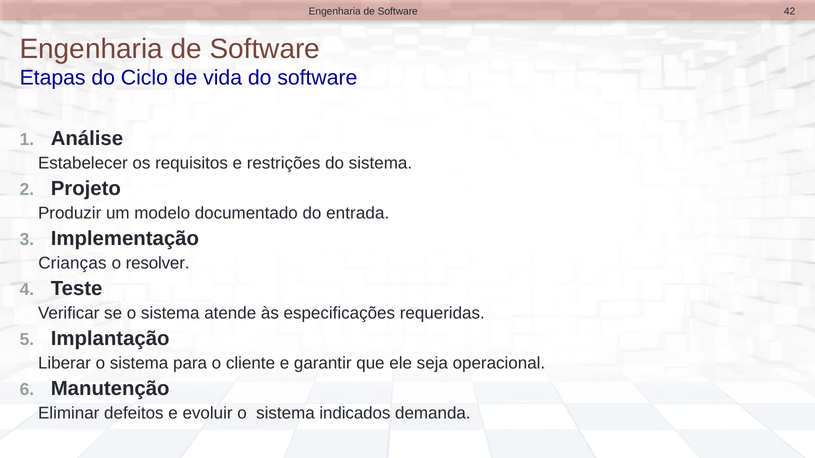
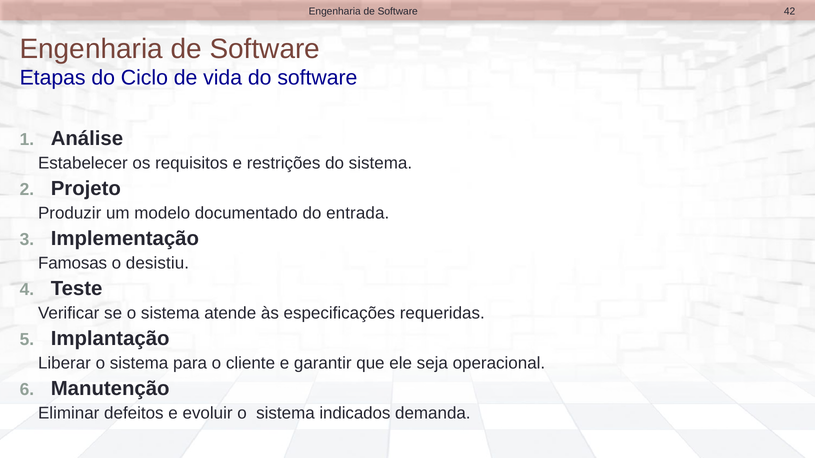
Crianças: Crianças -> Famosas
resolver: resolver -> desistiu
